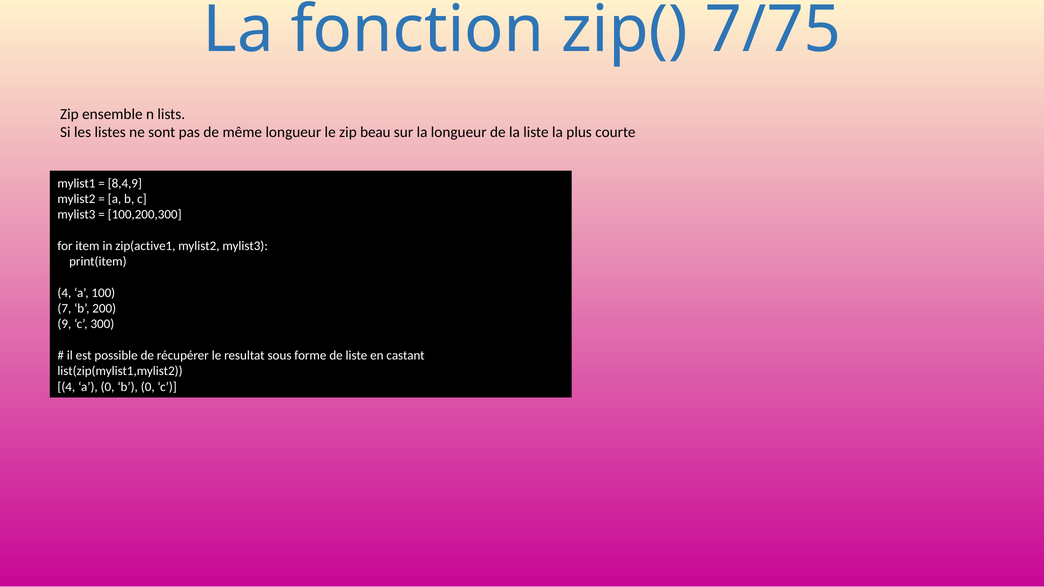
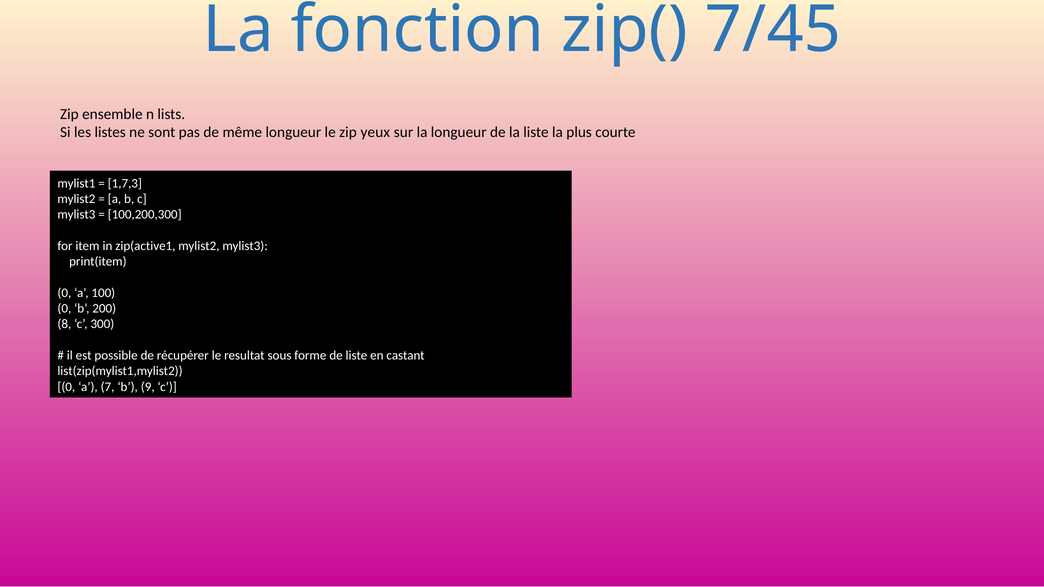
7/75: 7/75 -> 7/45
beau: beau -> yeux
8,4,9: 8,4,9 -> 1,7,3
4 at (64, 293): 4 -> 0
7 at (64, 309): 7 -> 0
9: 9 -> 8
4 at (66, 387): 4 -> 0
a 0: 0 -> 7
b 0: 0 -> 9
